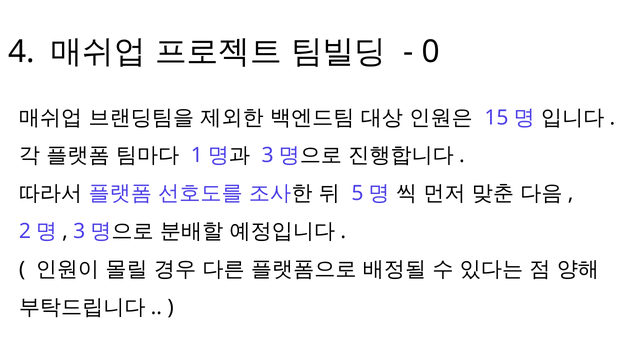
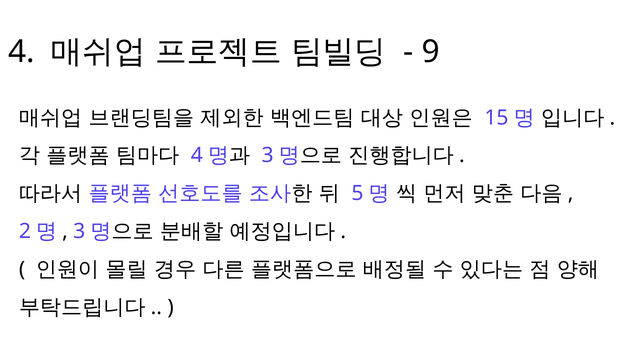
0: 0 -> 9
1 at (197, 156): 1 -> 4
